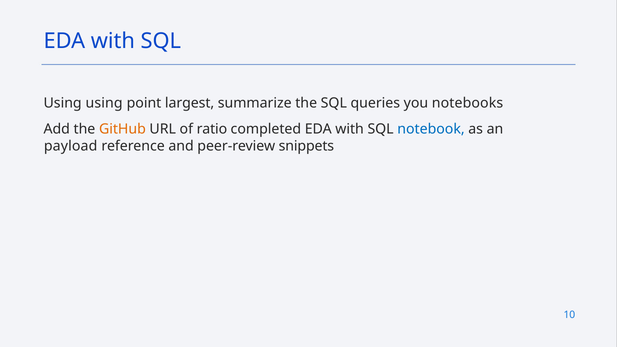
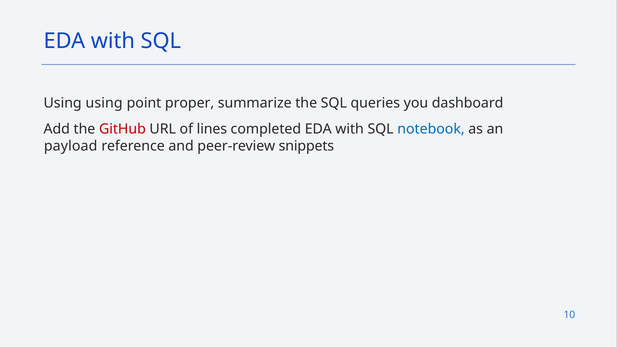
largest: largest -> proper
notebooks: notebooks -> dashboard
GitHub colour: orange -> red
ratio: ratio -> lines
